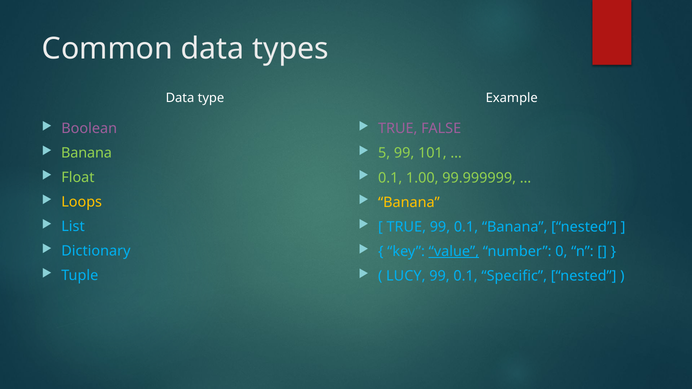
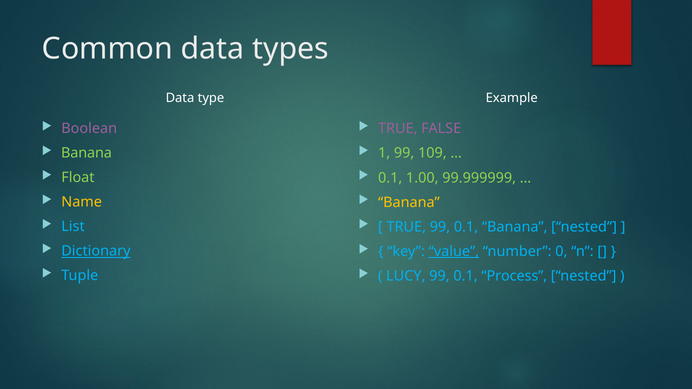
5: 5 -> 1
101: 101 -> 109
Loops: Loops -> Name
Dictionary underline: none -> present
Specific: Specific -> Process
